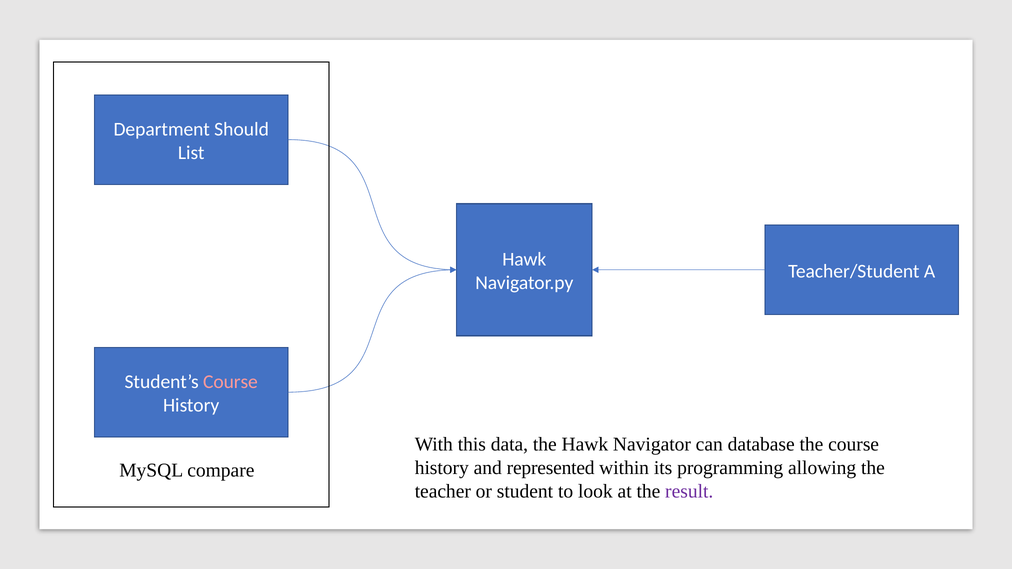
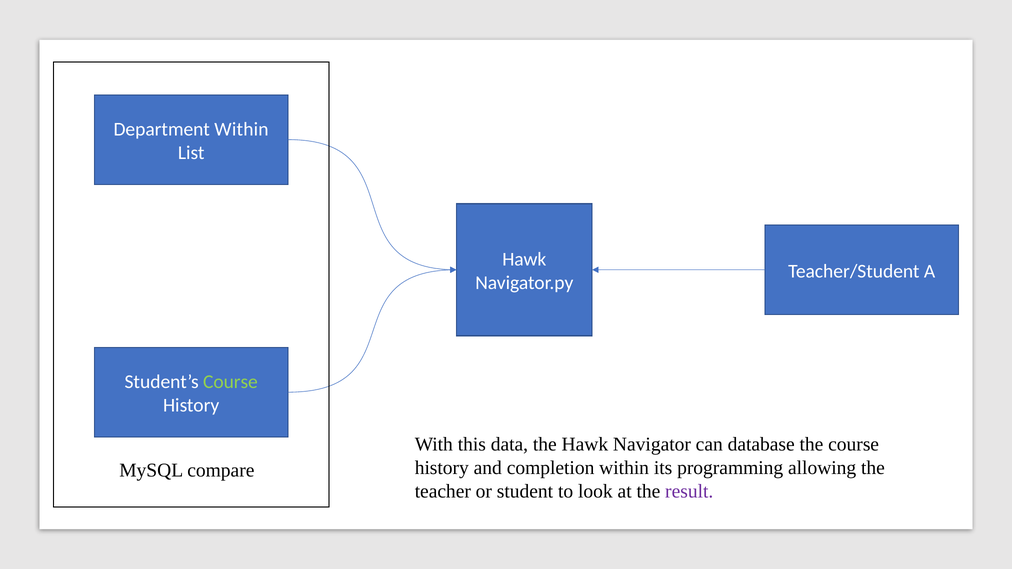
Department Should: Should -> Within
Course at (230, 382) colour: pink -> light green
represented: represented -> completion
